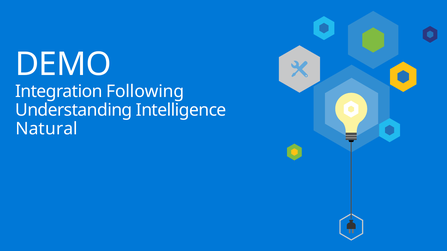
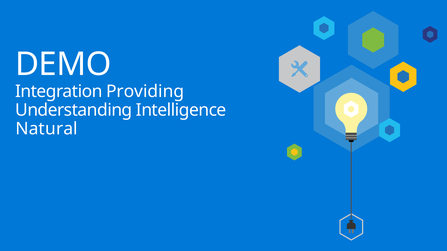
Following: Following -> Providing
